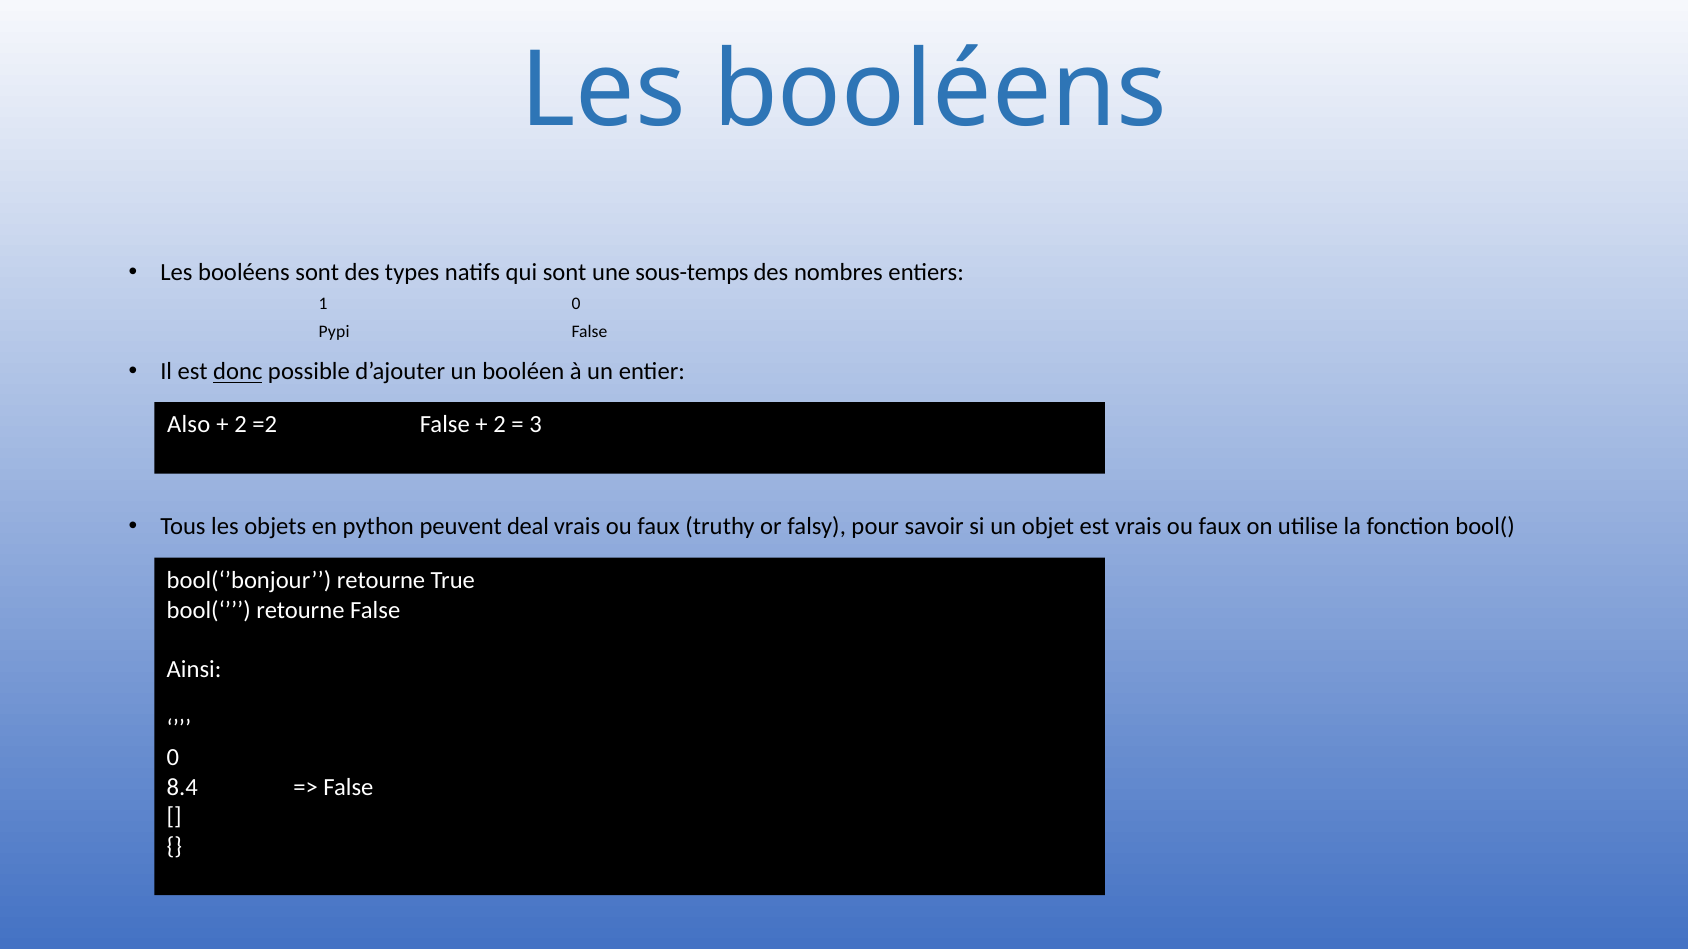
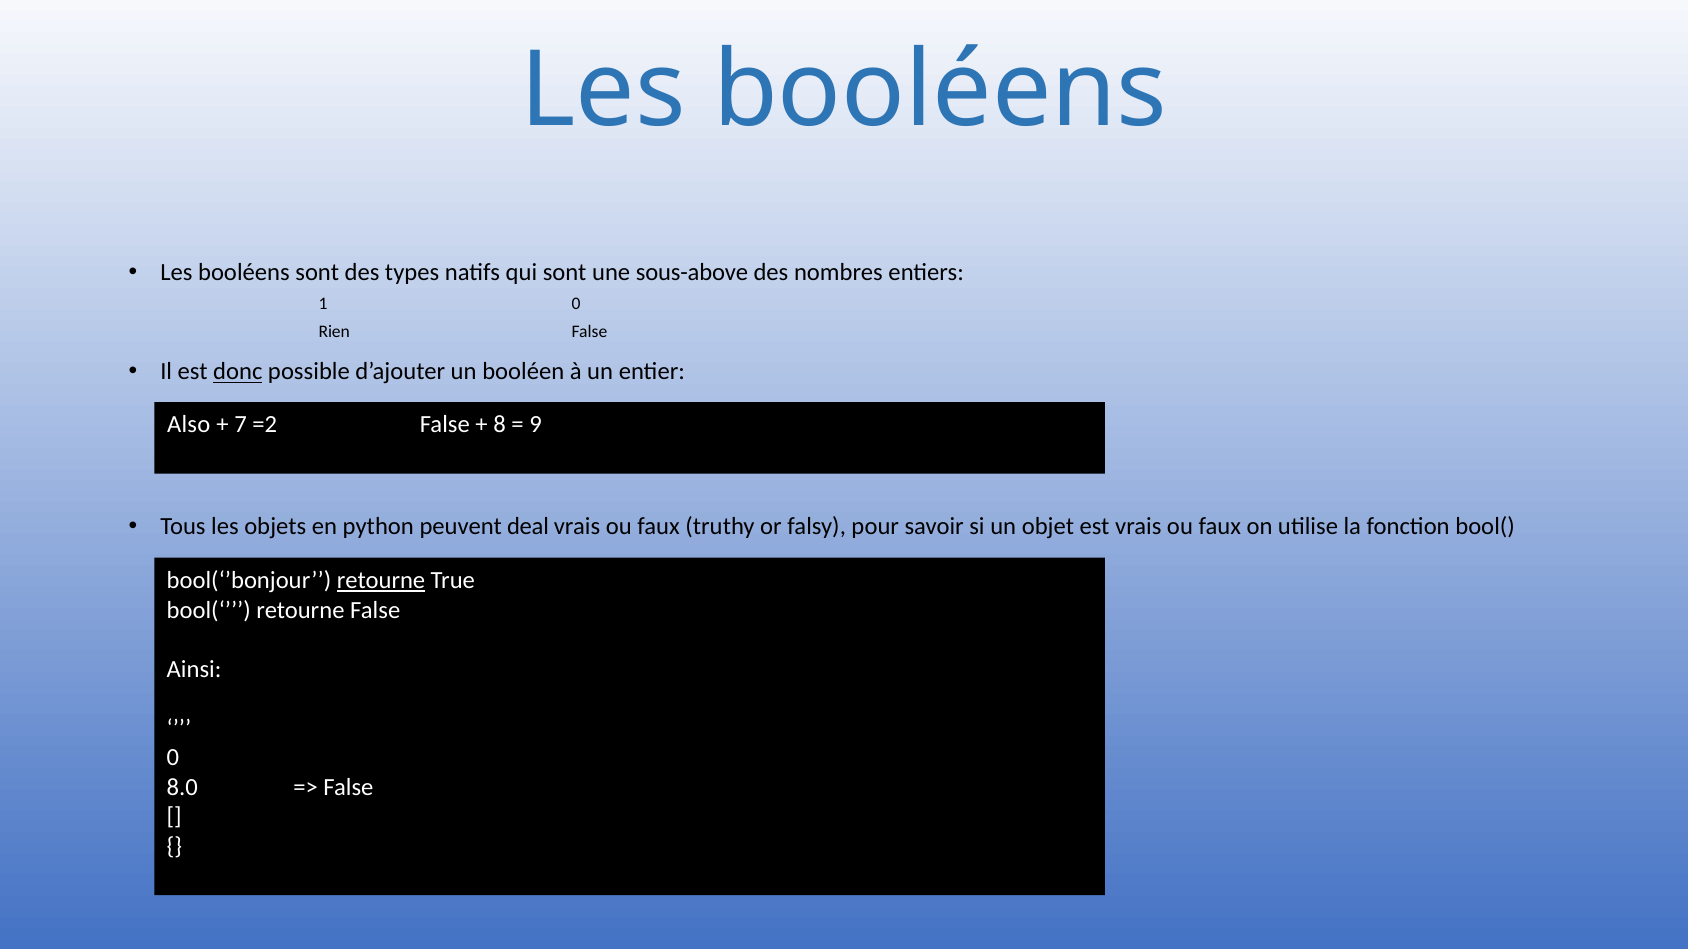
sous-temps: sous-temps -> sous-above
Pypi: Pypi -> Rien
2 at (241, 425): 2 -> 7
2 at (499, 425): 2 -> 8
3: 3 -> 9
retourne at (381, 581) underline: none -> present
8.4: 8.4 -> 8.0
